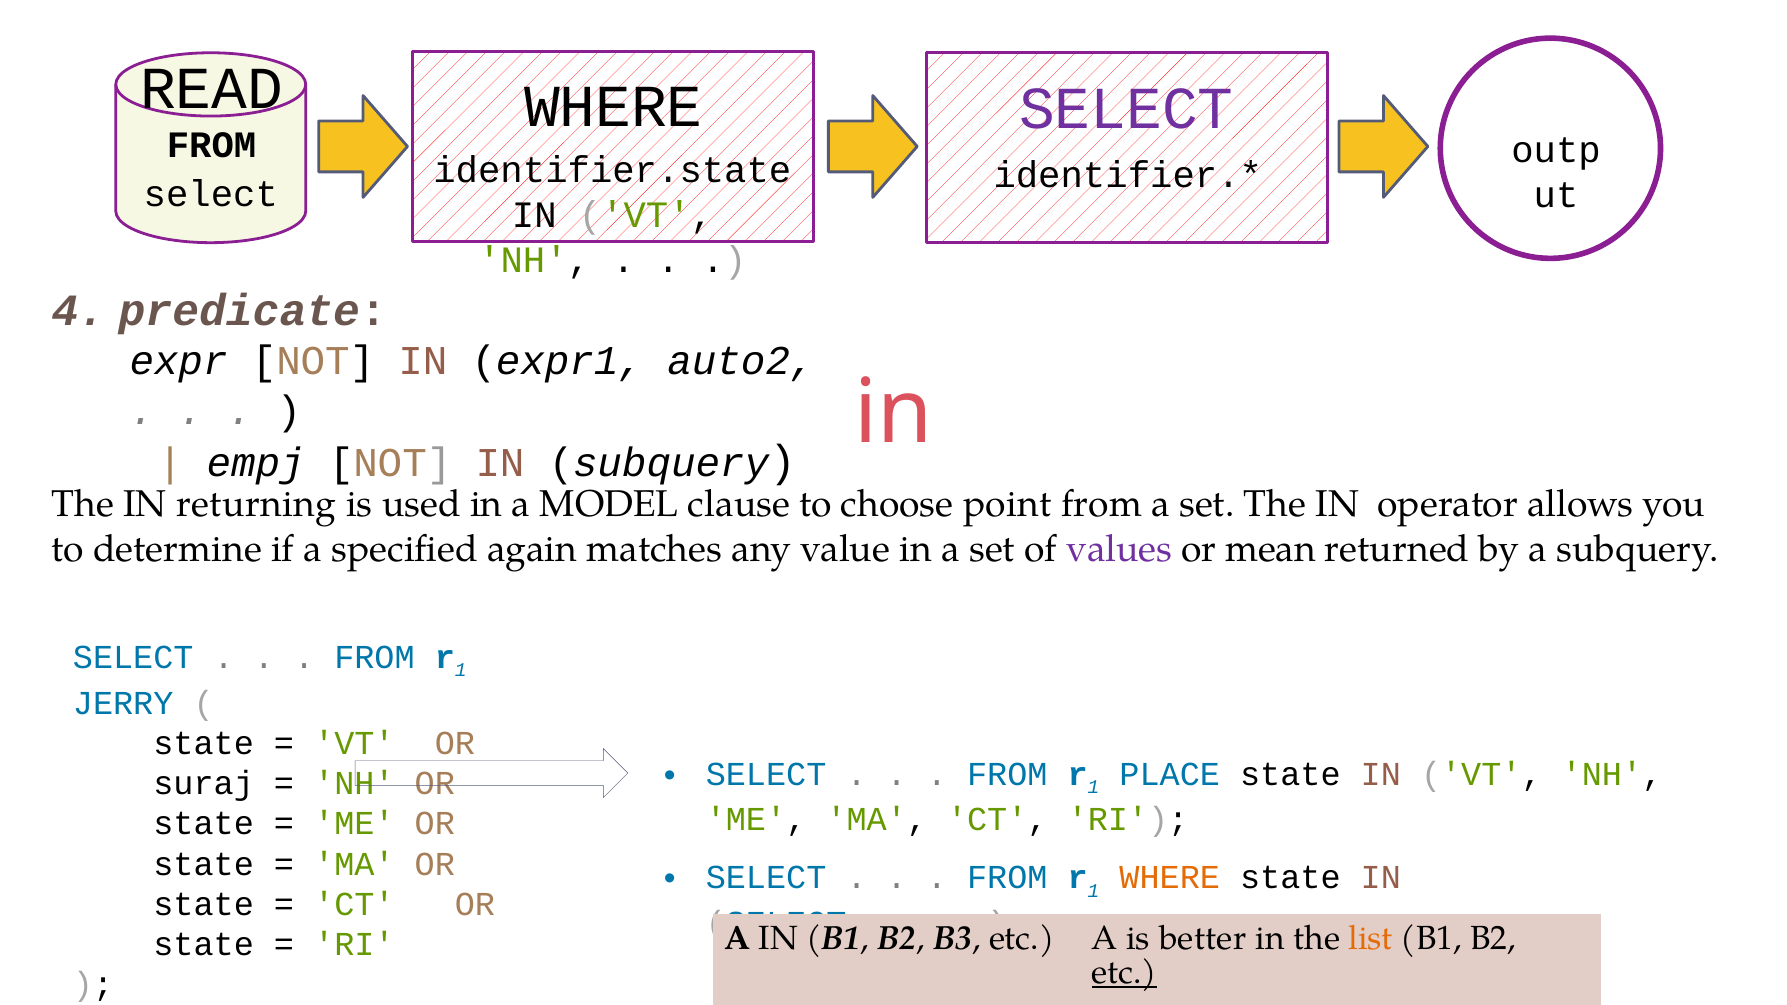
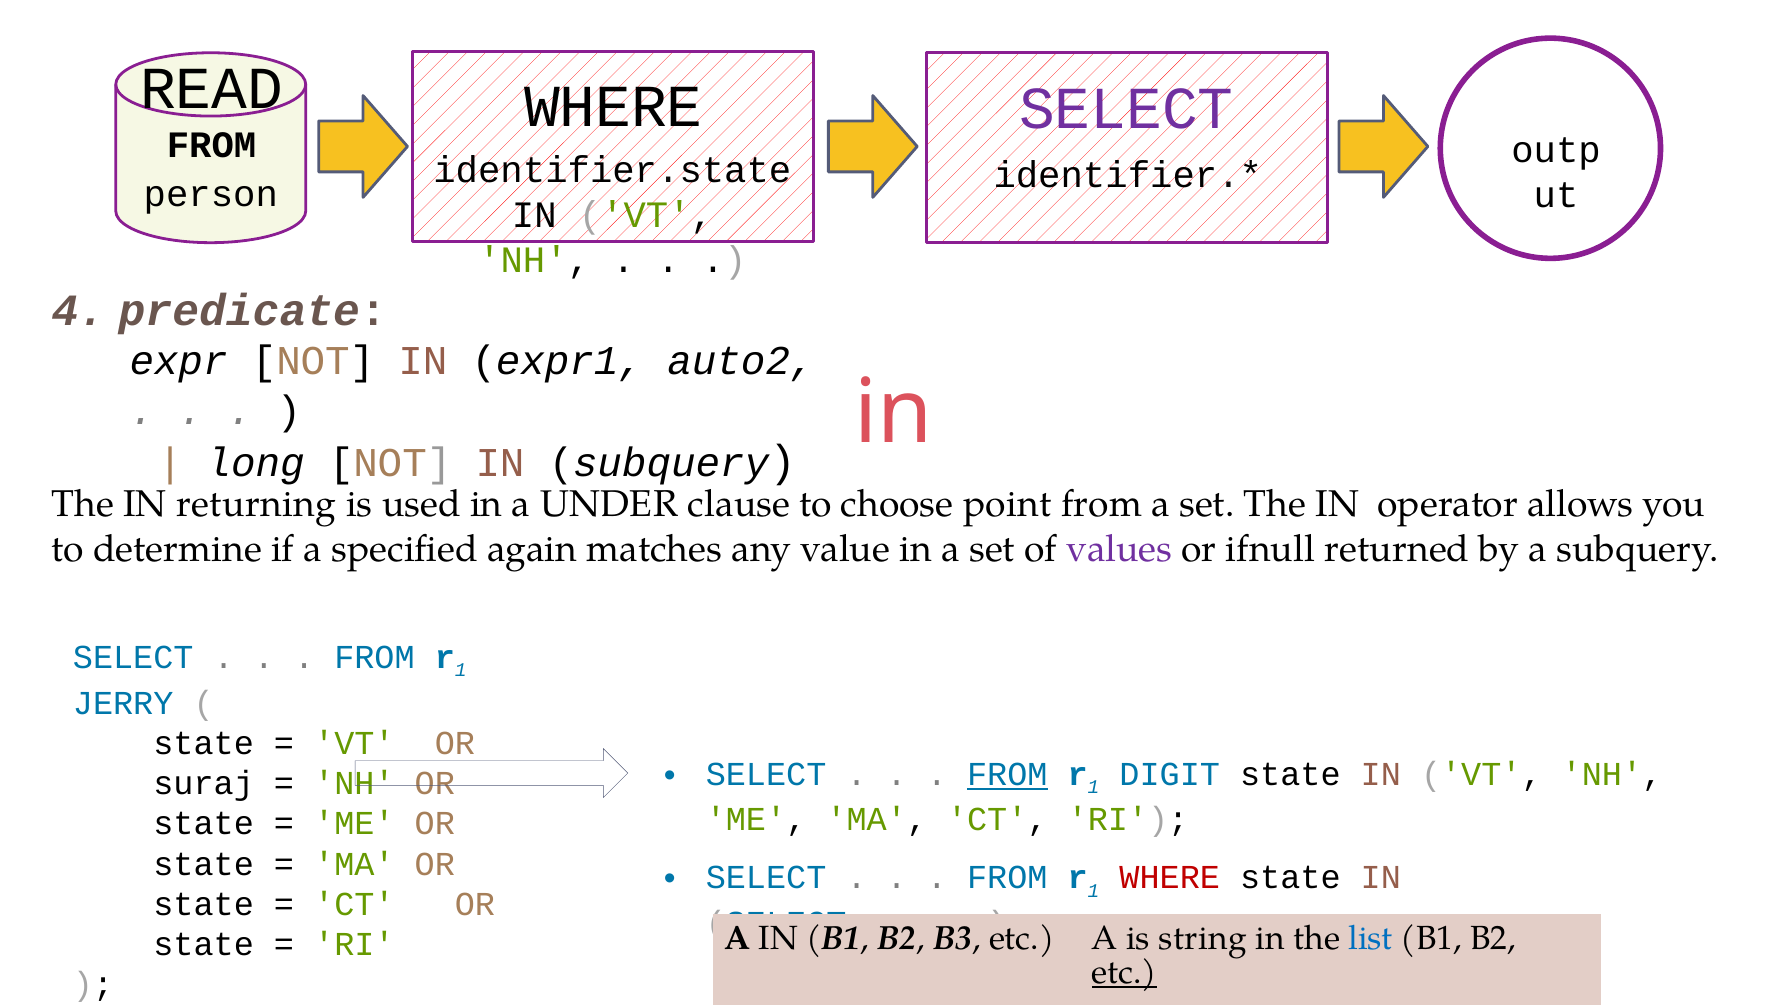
select at (211, 195): select -> person
empj: empj -> long
MODEL: MODEL -> UNDER
mean: mean -> ifnull
FROM at (1007, 774) underline: none -> present
PLACE: PLACE -> DIGIT
WHERE at (1170, 878) colour: orange -> red
better: better -> string
list colour: orange -> blue
